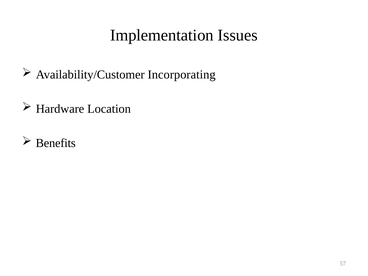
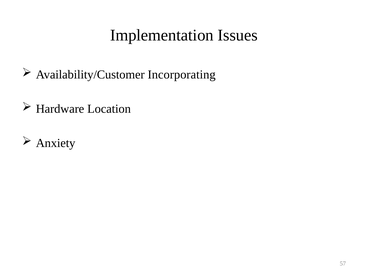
Benefits: Benefits -> Anxiety
